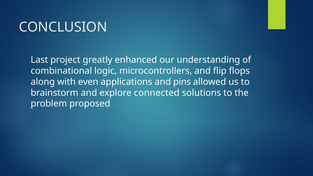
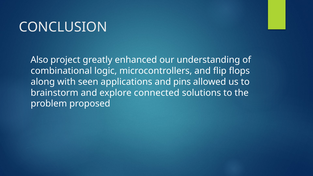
Last: Last -> Also
even: even -> seen
